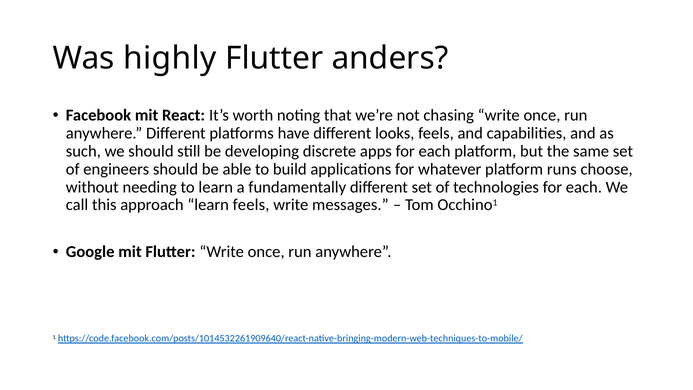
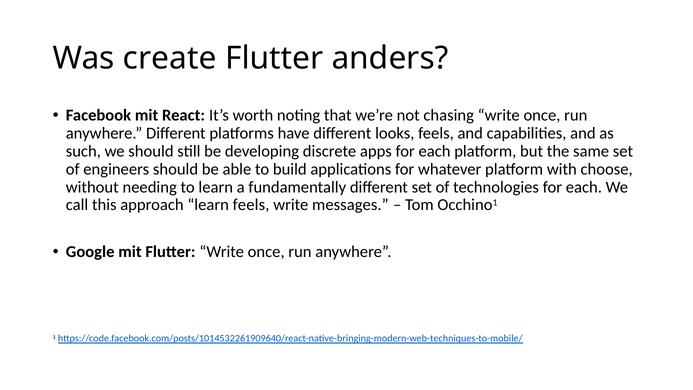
highly: highly -> create
runs: runs -> with
